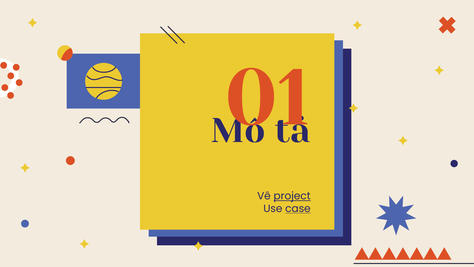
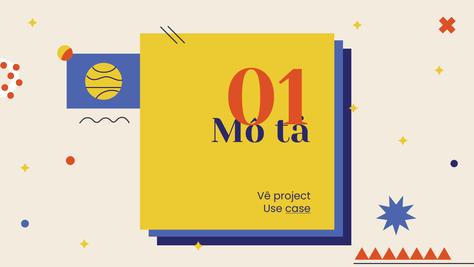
project underline: present -> none
